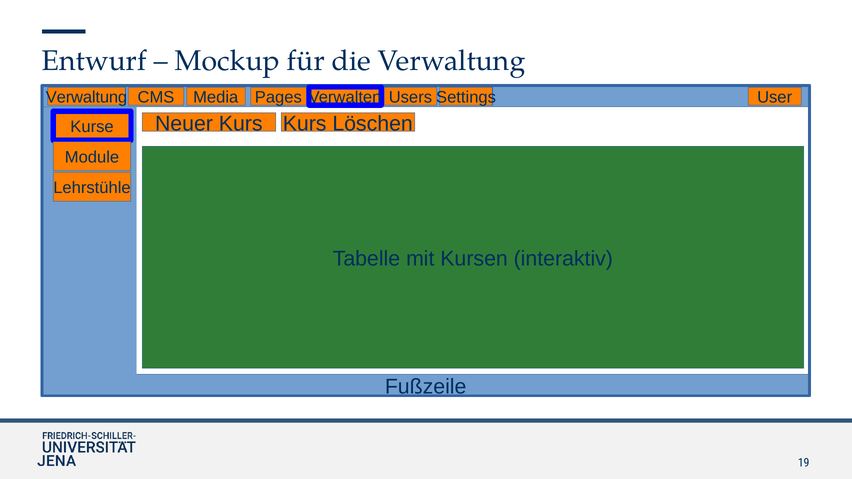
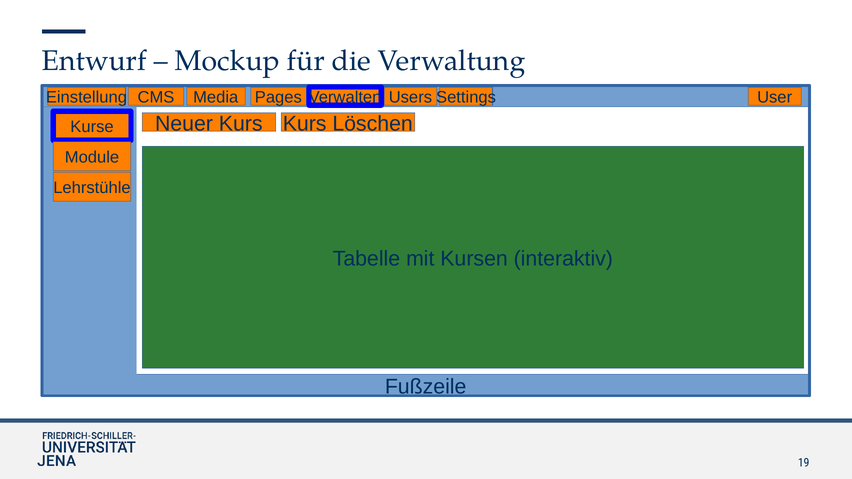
Verwaltung at (87, 97): Verwaltung -> Einstellung
